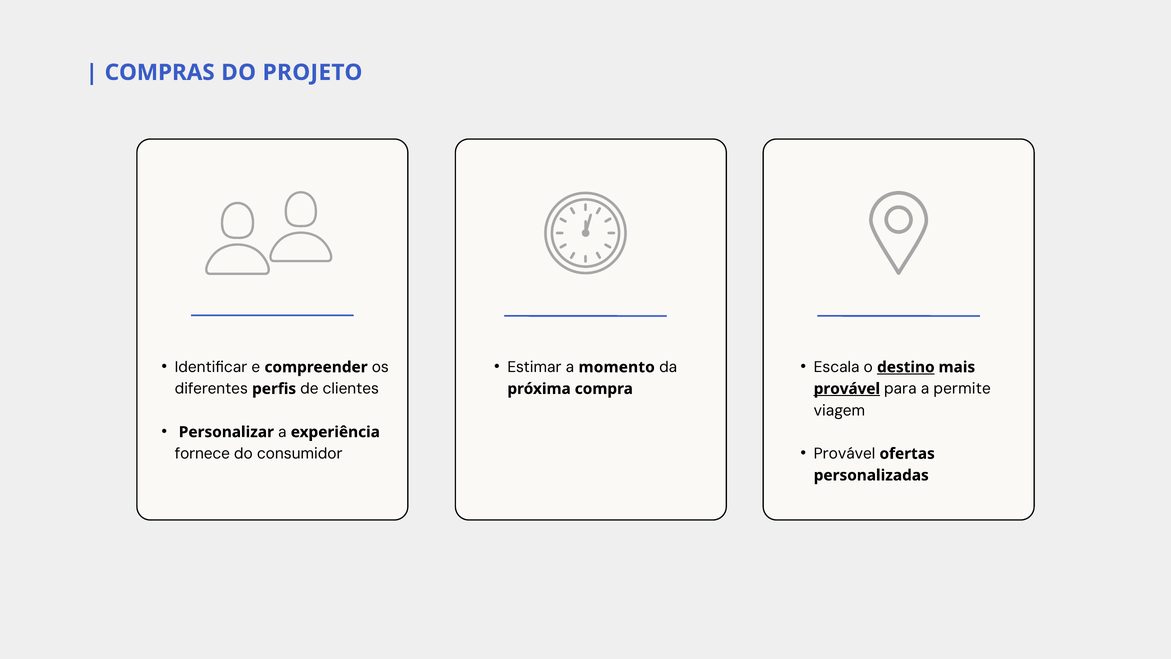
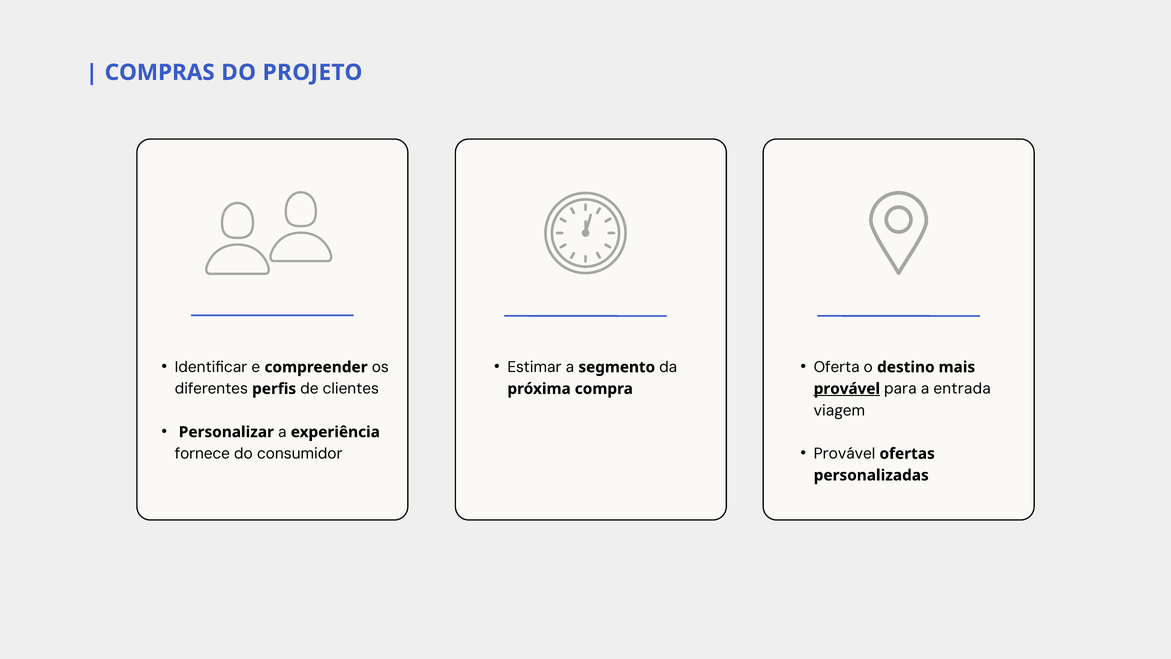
momento: momento -> segmento
Escala: Escala -> Oferta
destino underline: present -> none
permite: permite -> entrada
